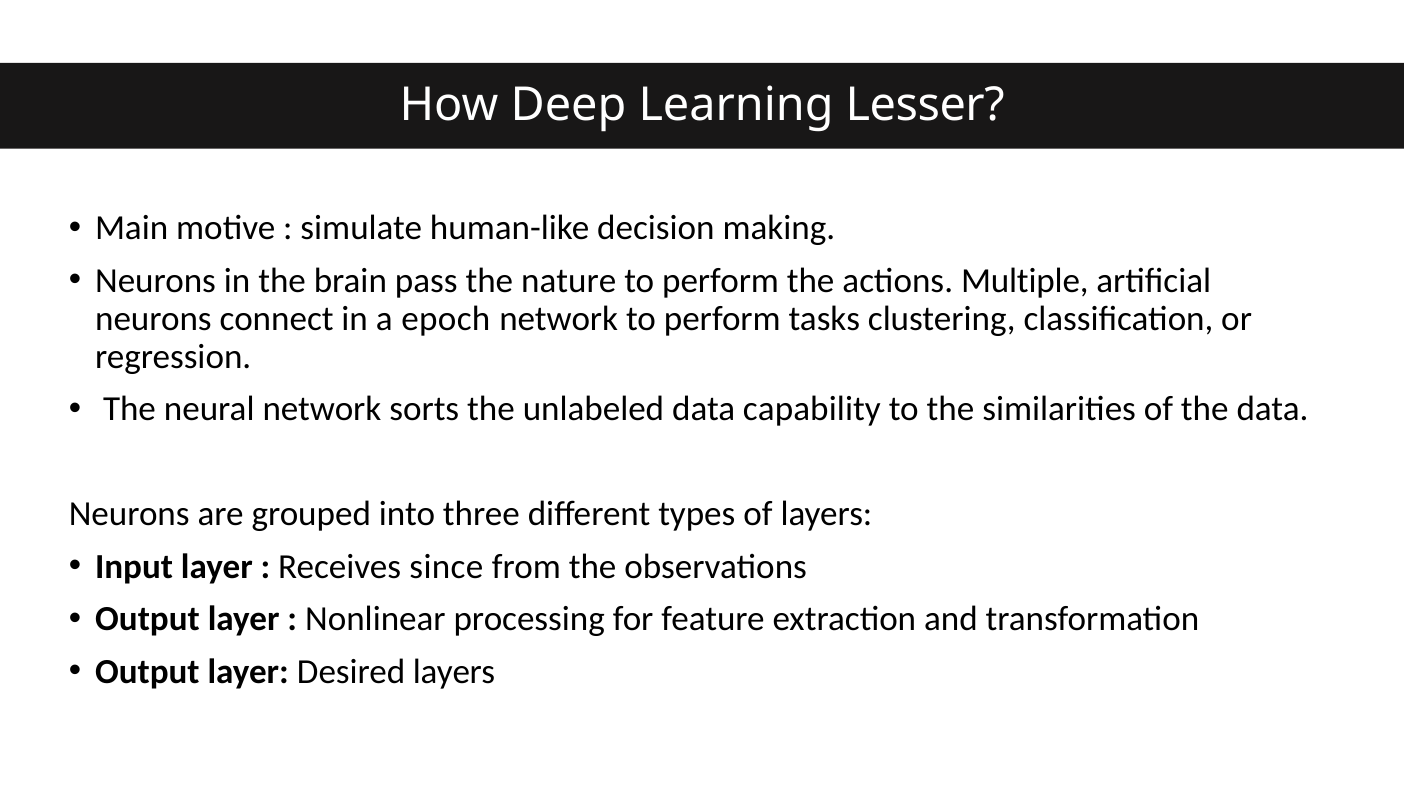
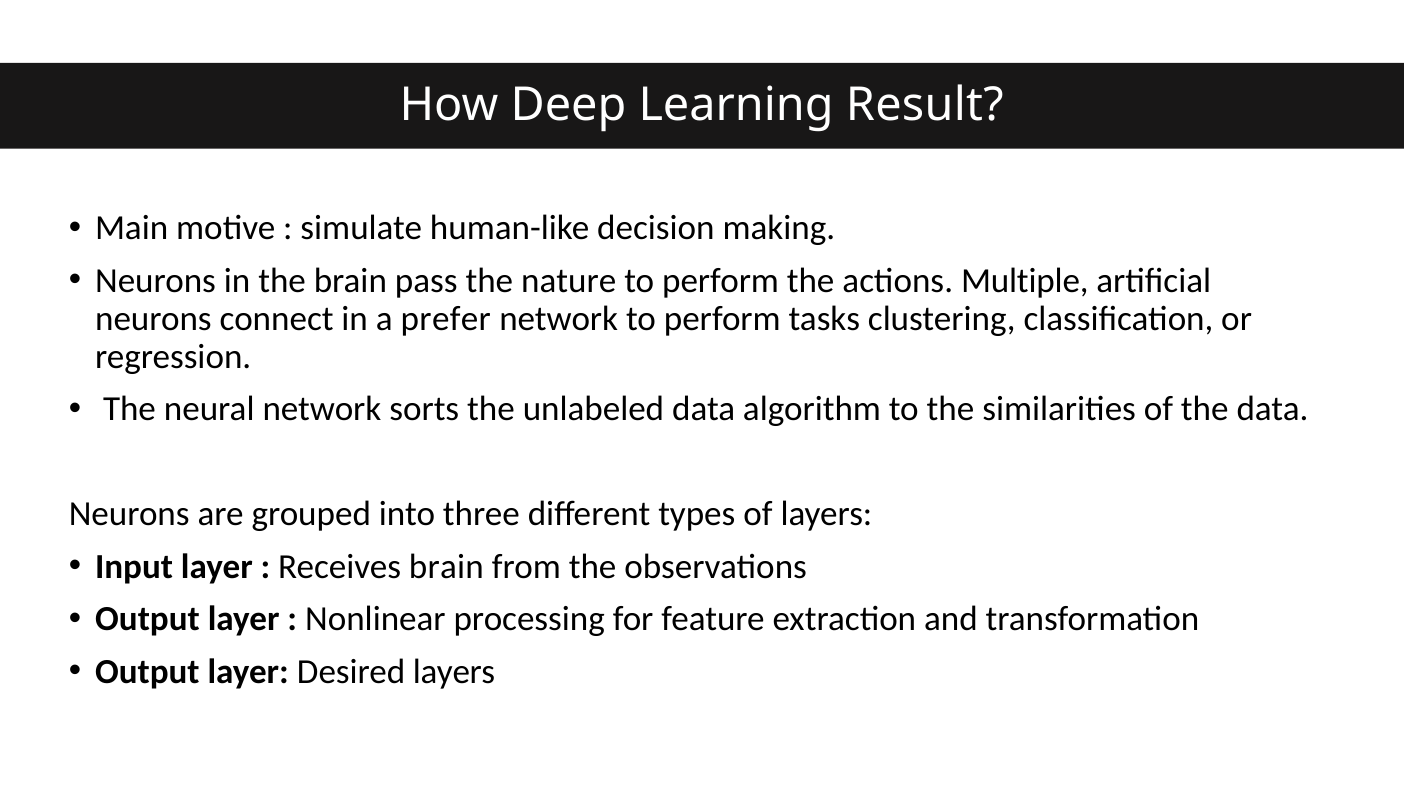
Lesser: Lesser -> Result
epoch: epoch -> prefer
capability: capability -> algorithm
Receives since: since -> brain
